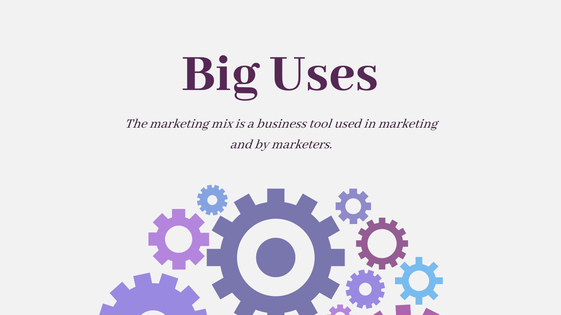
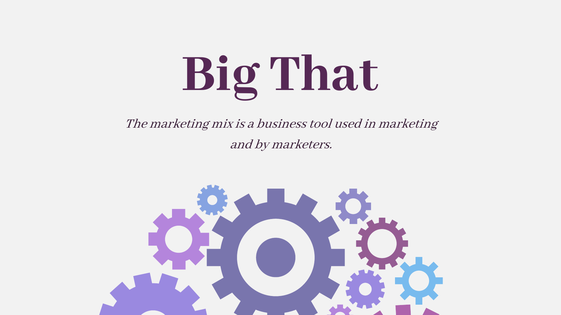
Uses: Uses -> That
